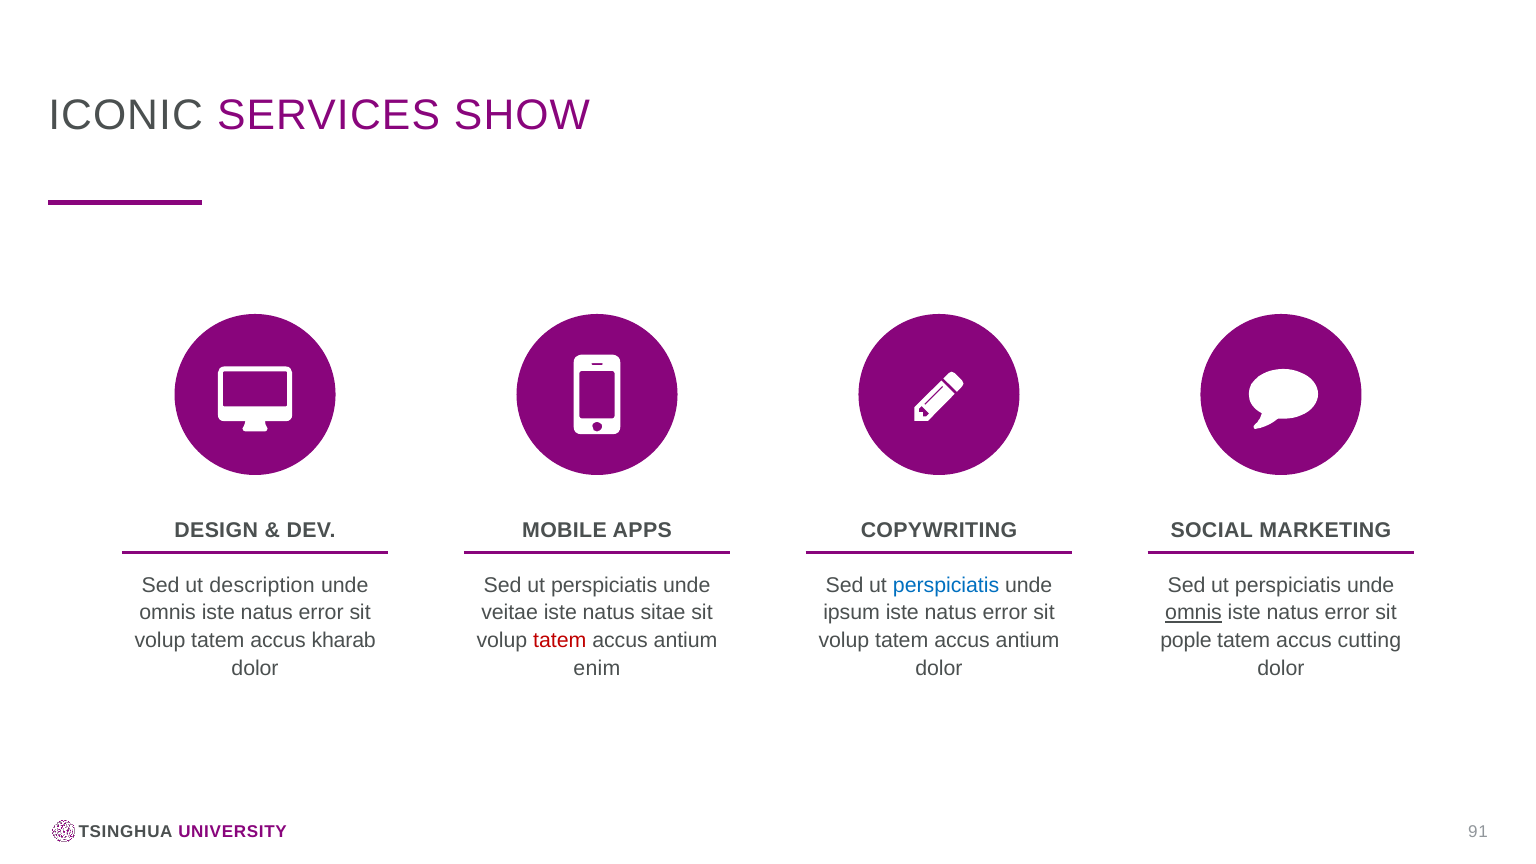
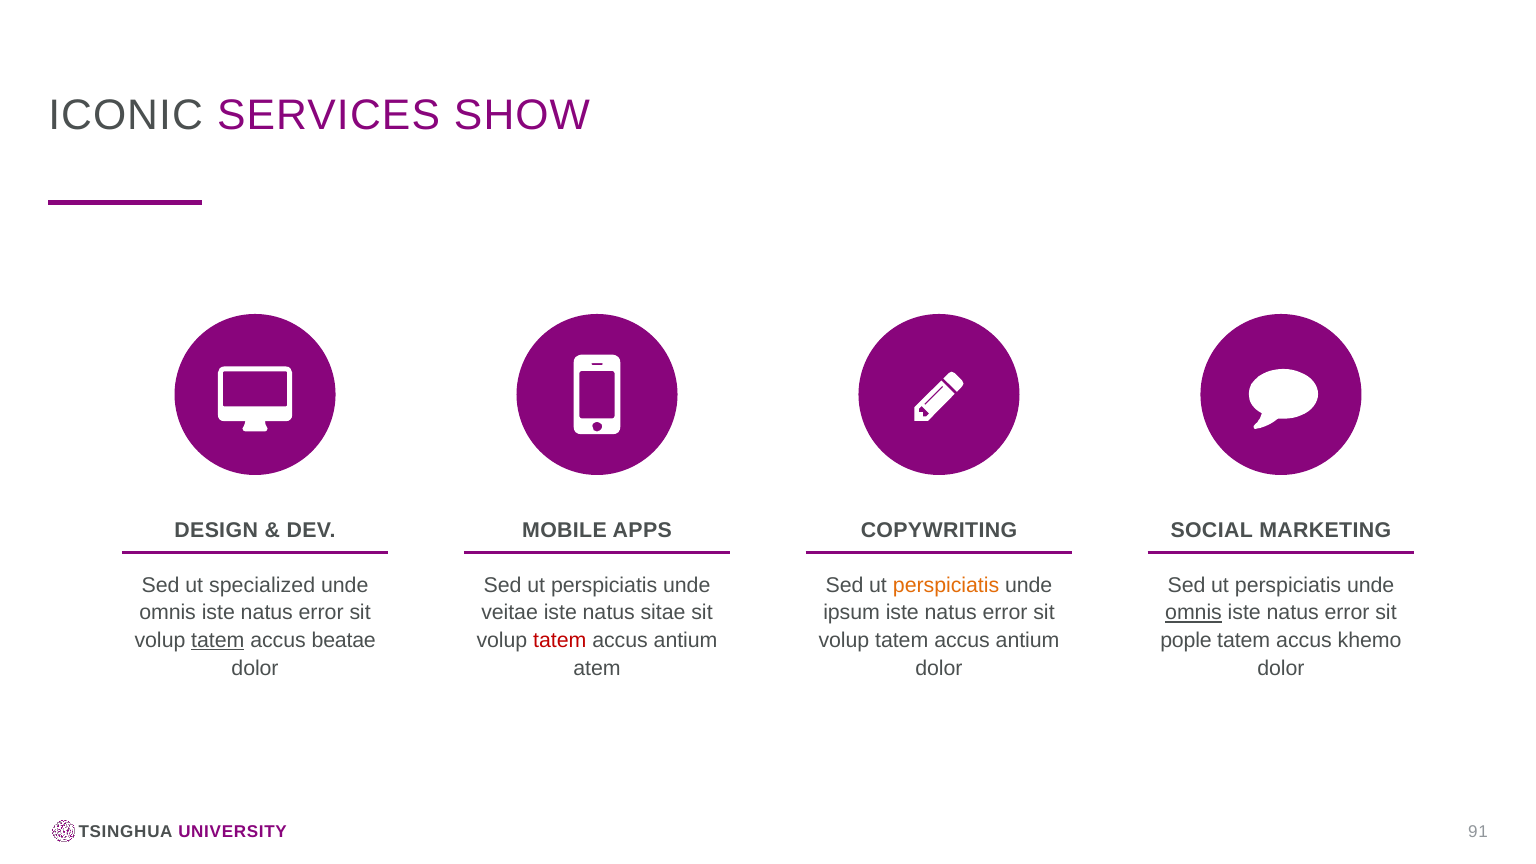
description: description -> specialized
perspiciatis at (946, 585) colour: blue -> orange
tatem at (218, 640) underline: none -> present
kharab: kharab -> beatae
cutting: cutting -> khemo
enim: enim -> atem
